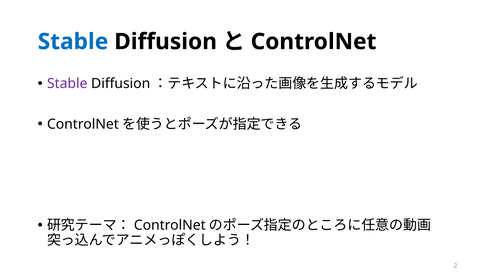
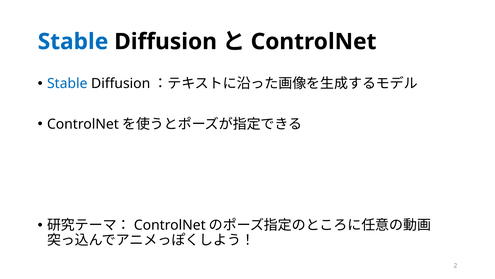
Stable at (67, 83) colour: purple -> blue
